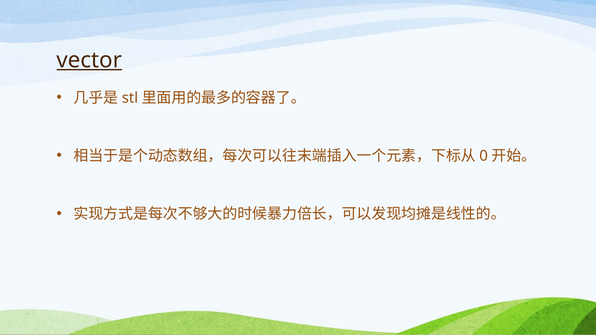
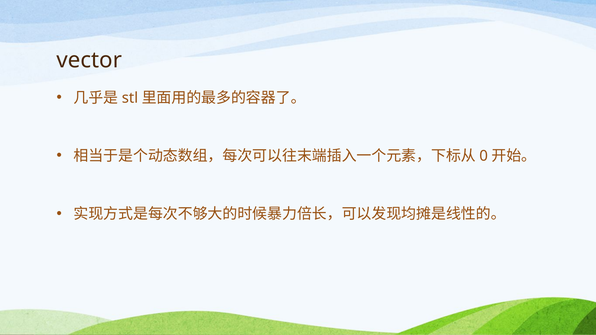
vector underline: present -> none
